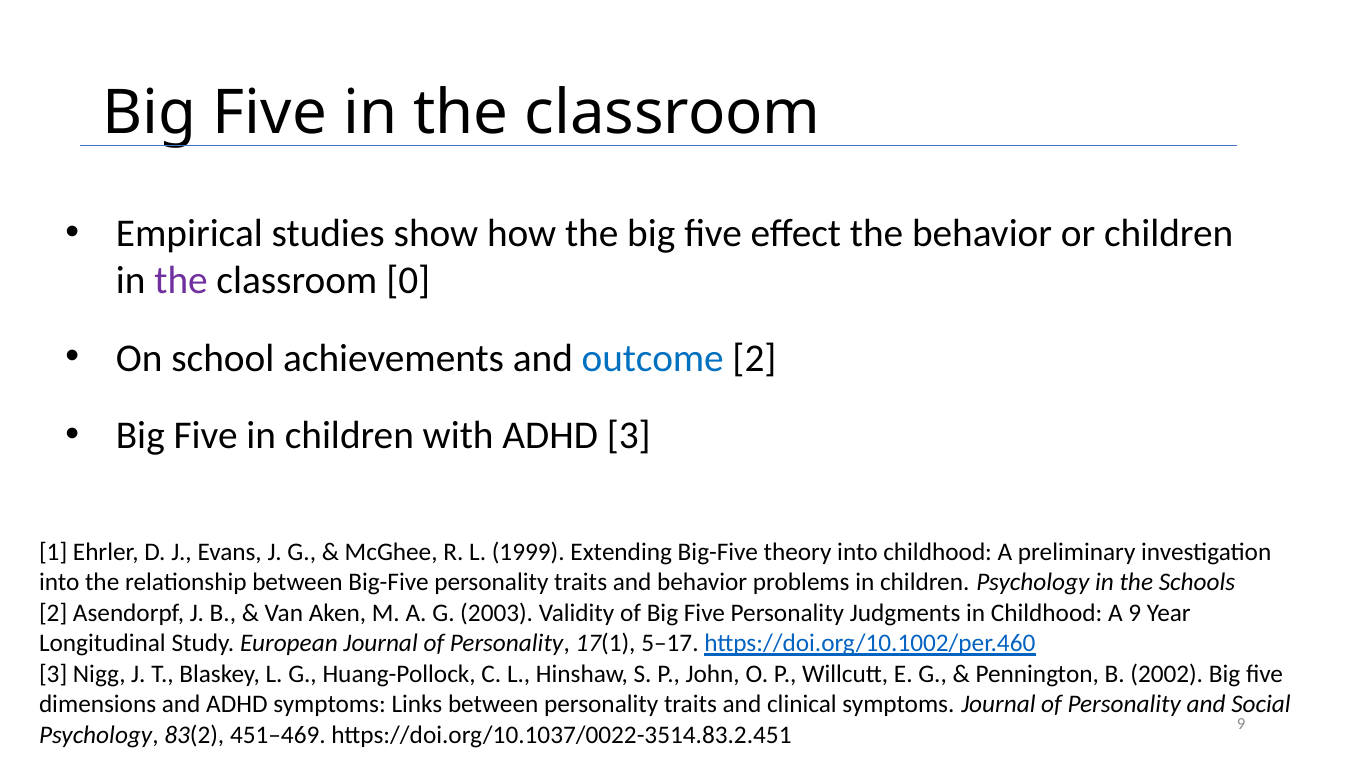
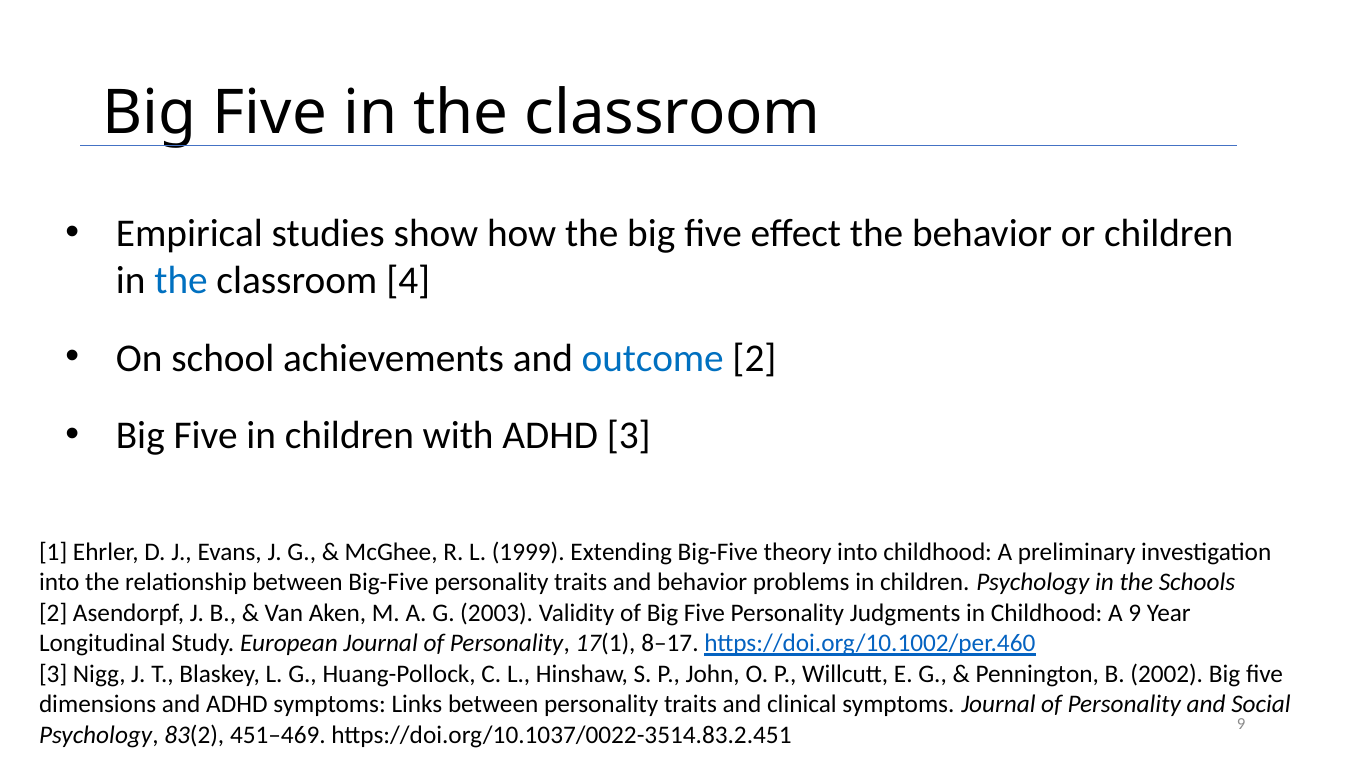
the at (181, 281) colour: purple -> blue
0: 0 -> 4
5–17: 5–17 -> 8–17
